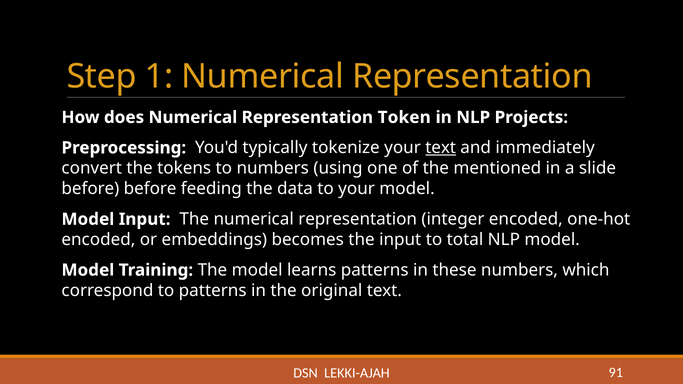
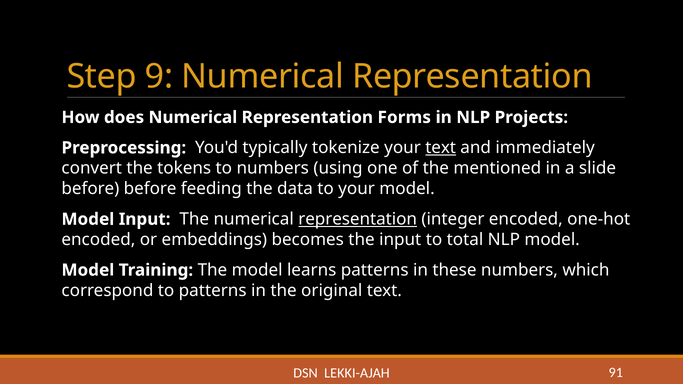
1: 1 -> 9
Token: Token -> Forms
representation at (358, 219) underline: none -> present
